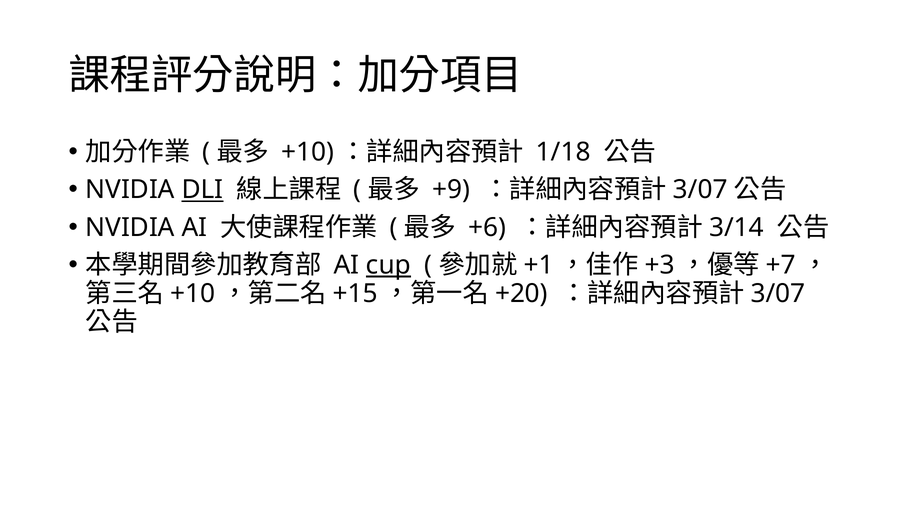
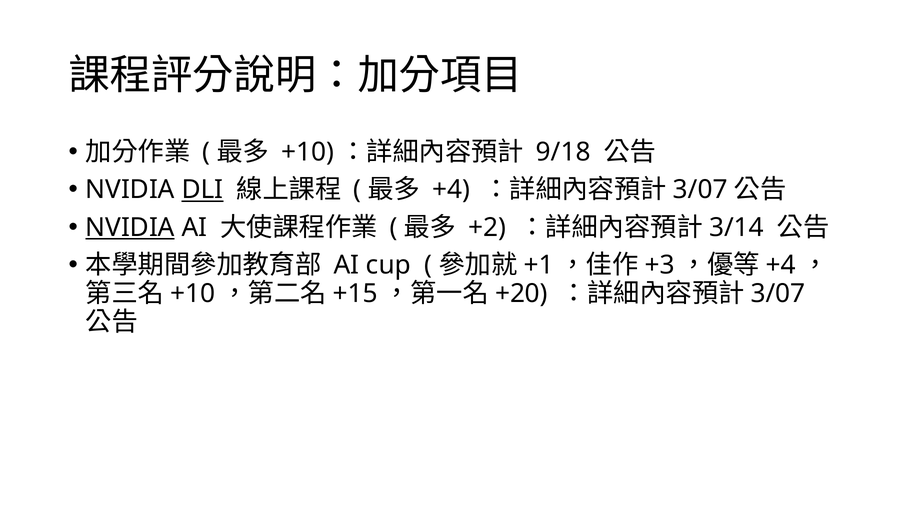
1/18: 1/18 -> 9/18
+9 at (451, 190): +9 -> +4
NVIDIA at (130, 228) underline: none -> present
+6: +6 -> +2
cup underline: present -> none
+7 at (781, 265): +7 -> +4
